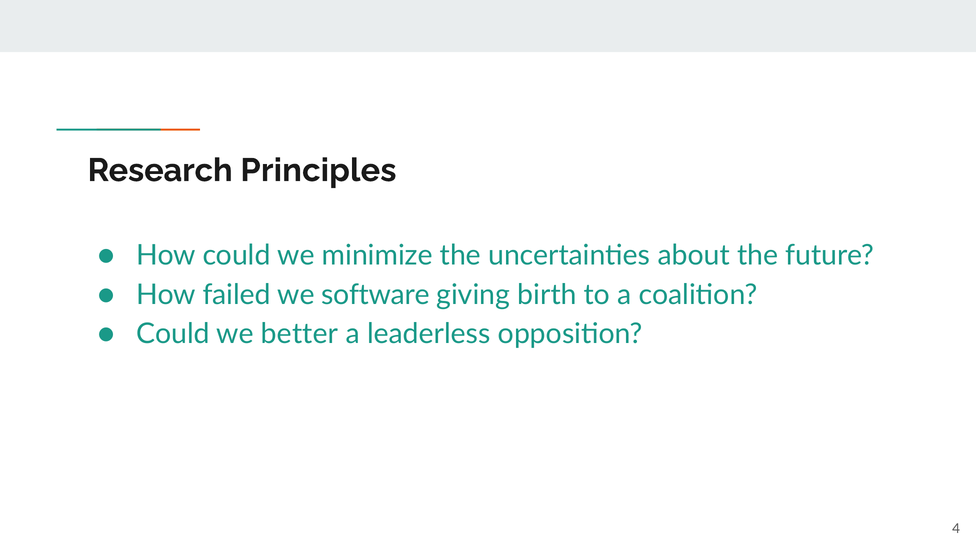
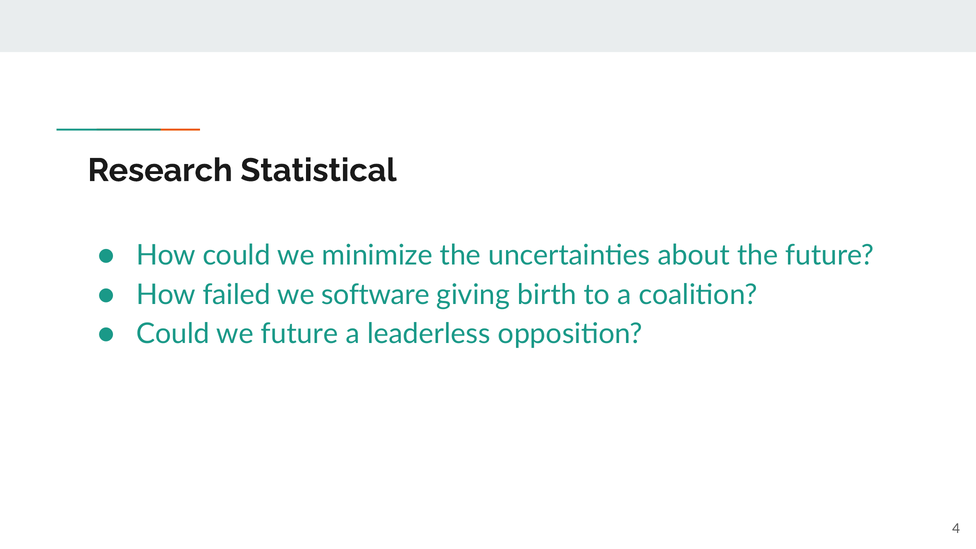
Principles: Principles -> Statistical
we better: better -> future
